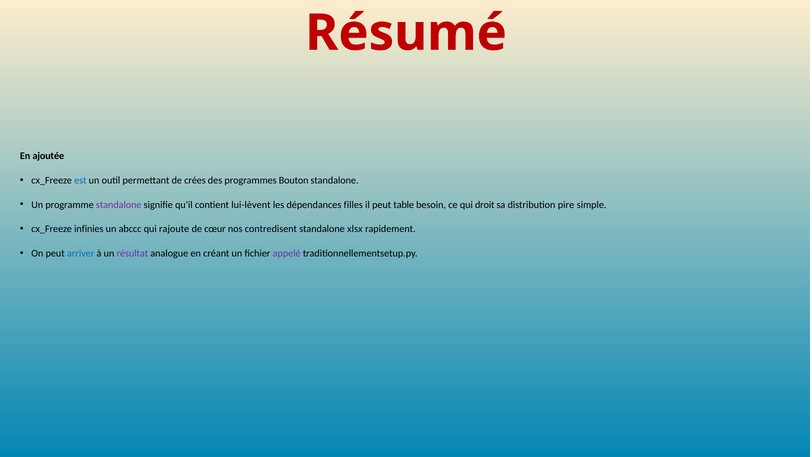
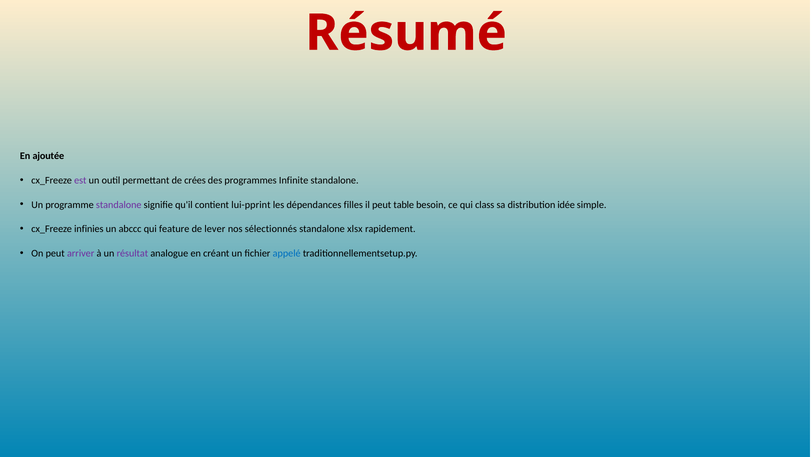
est colour: blue -> purple
Bouton: Bouton -> Infinite
lui-lèvent: lui-lèvent -> lui-pprint
droit: droit -> class
pire: pire -> idée
rajoute: rajoute -> feature
cœur: cœur -> lever
contredisent: contredisent -> sélectionnés
arriver colour: blue -> purple
appelé colour: purple -> blue
